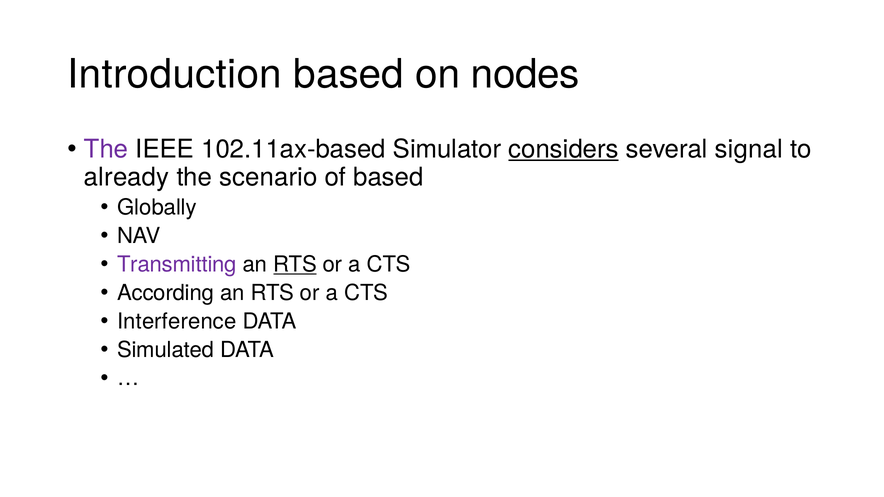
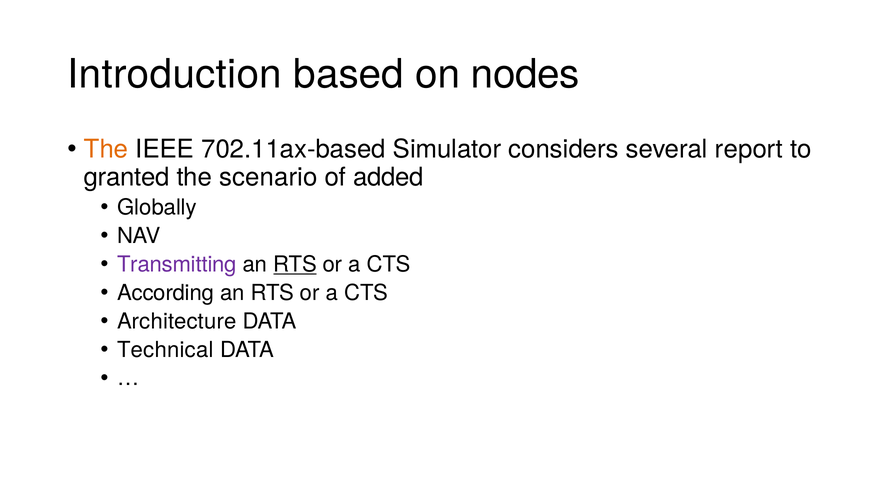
The at (106, 149) colour: purple -> orange
102.11ax-based: 102.11ax-based -> 702.11ax-based
considers underline: present -> none
signal: signal -> report
already: already -> granted
of based: based -> added
Interference: Interference -> Architecture
Simulated: Simulated -> Technical
